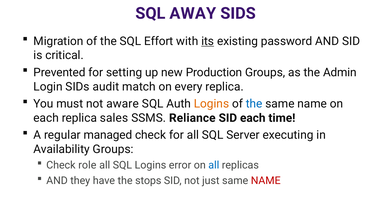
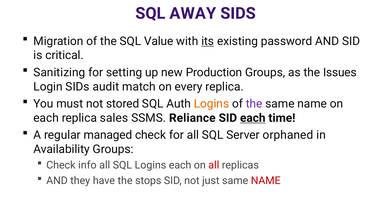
Effort: Effort -> Value
Prevented: Prevented -> Sanitizing
Admin: Admin -> Issues
aware: aware -> stored
the at (254, 104) colour: blue -> purple
each at (253, 118) underline: none -> present
executing: executing -> orphaned
role: role -> info
Logins error: error -> each
all at (214, 165) colour: blue -> red
